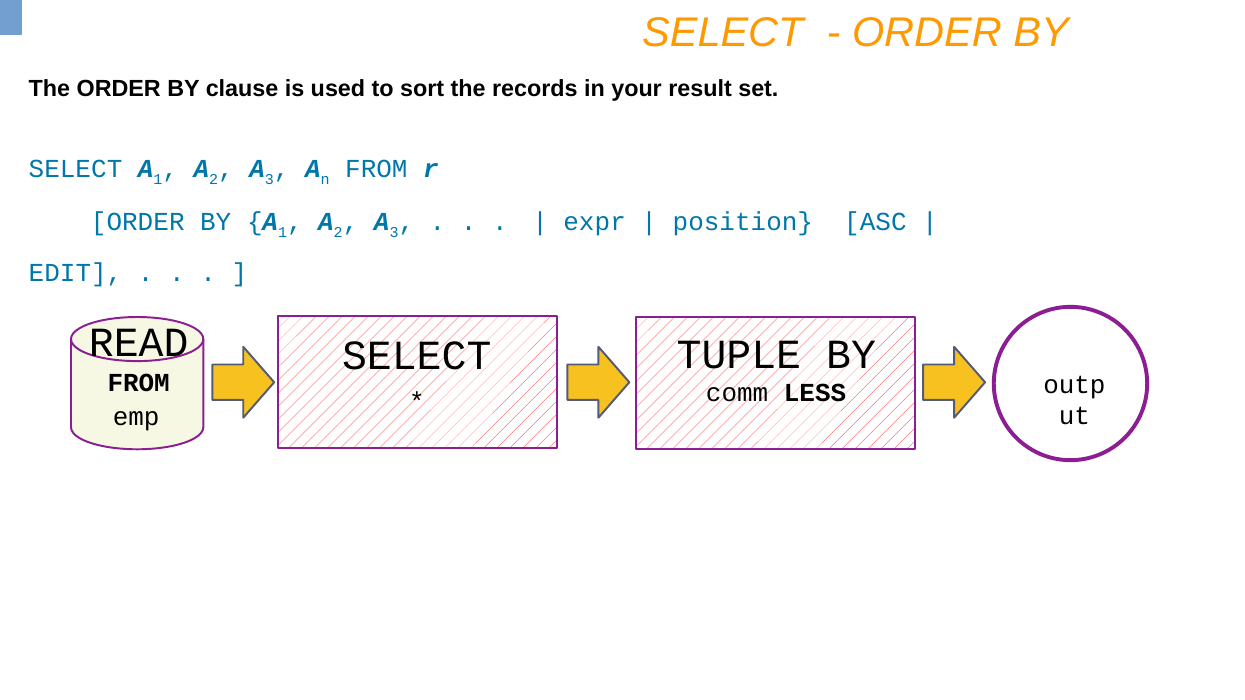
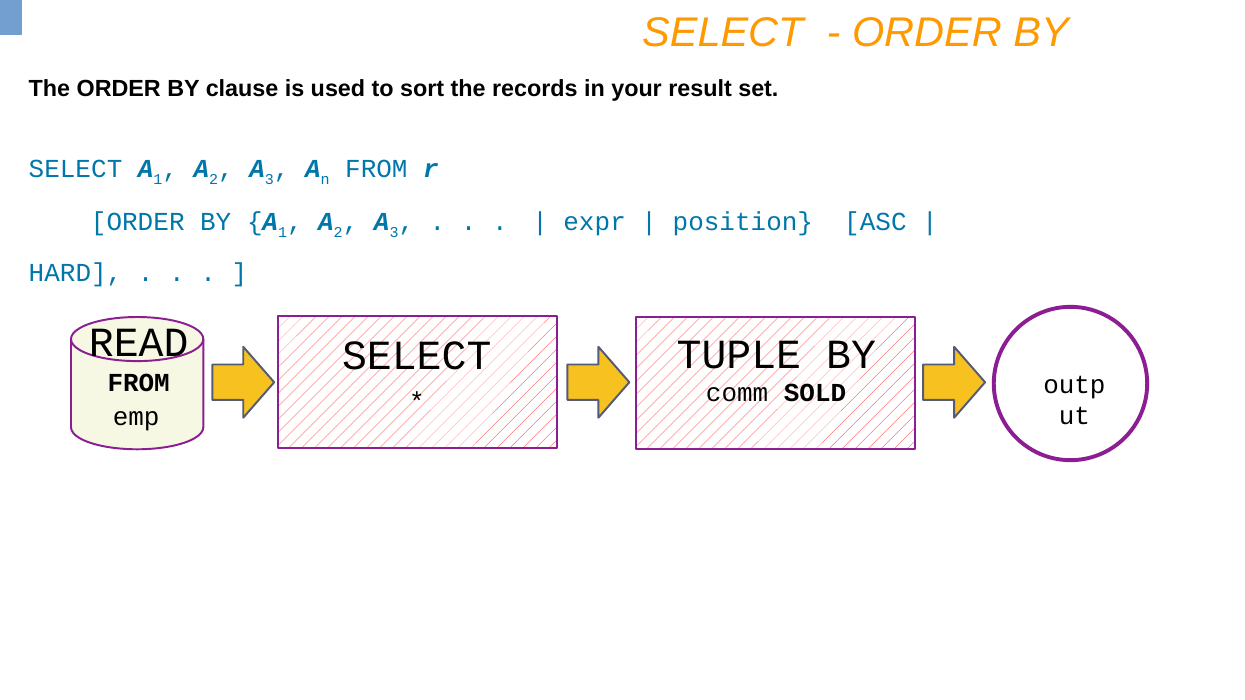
EDIT: EDIT -> HARD
LESS: LESS -> SOLD
